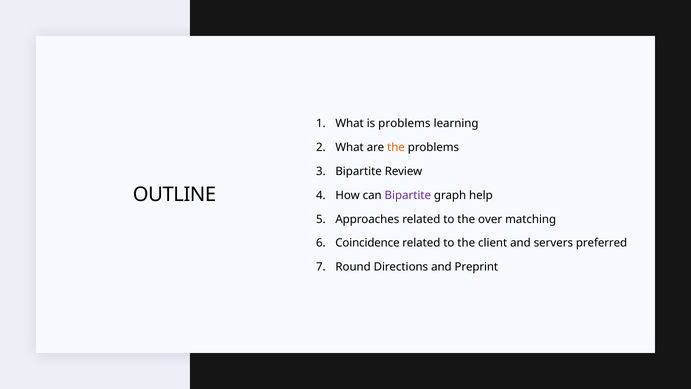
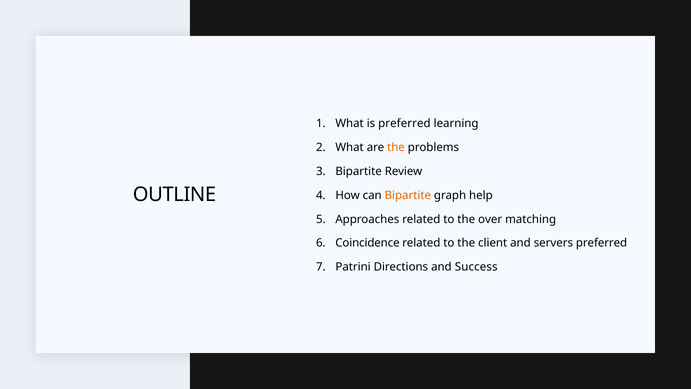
is problems: problems -> preferred
Bipartite at (408, 195) colour: purple -> orange
Round: Round -> Patrini
Preprint: Preprint -> Success
